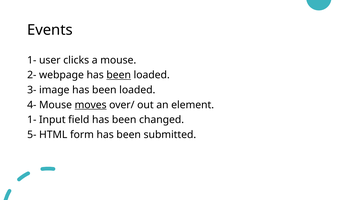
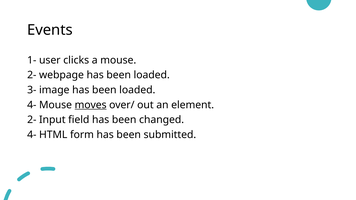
been at (119, 75) underline: present -> none
1- at (32, 120): 1- -> 2-
5- at (32, 135): 5- -> 4-
